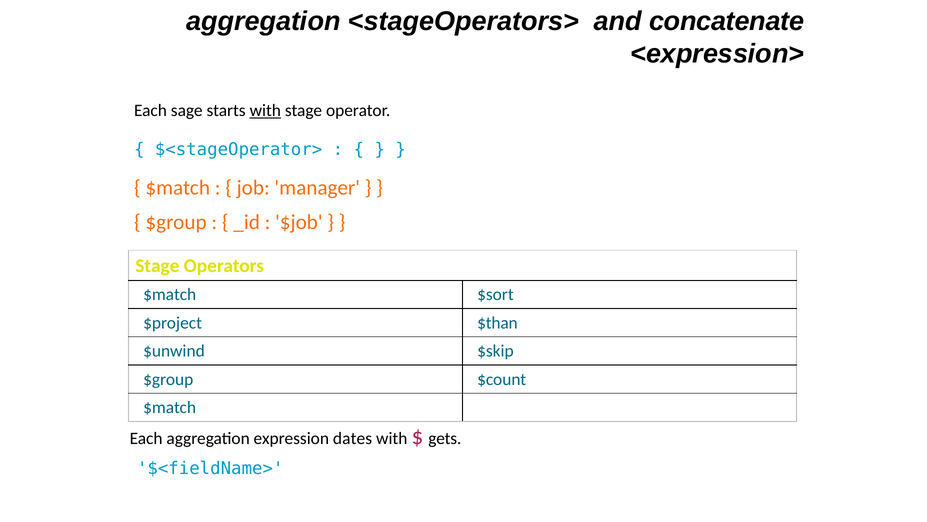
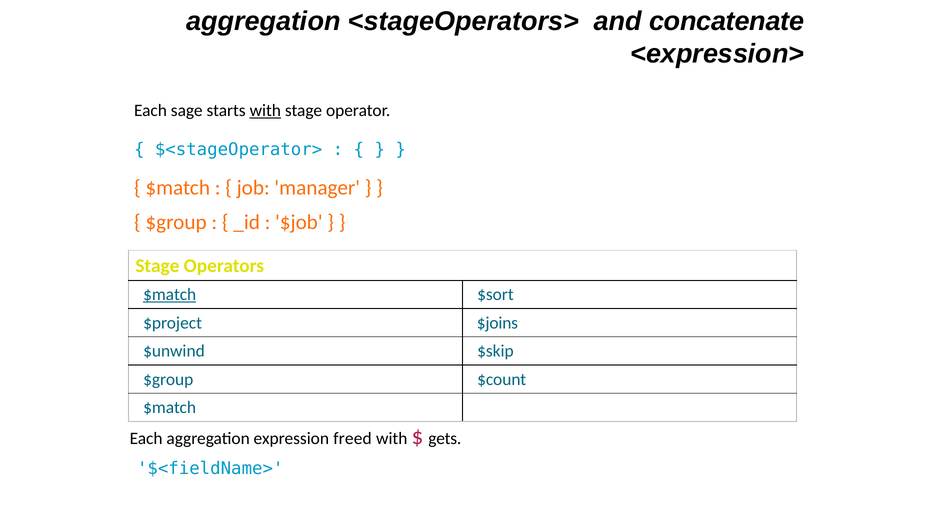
$match at (170, 294) underline: none -> present
$than: $than -> $joins
dates: dates -> freed
